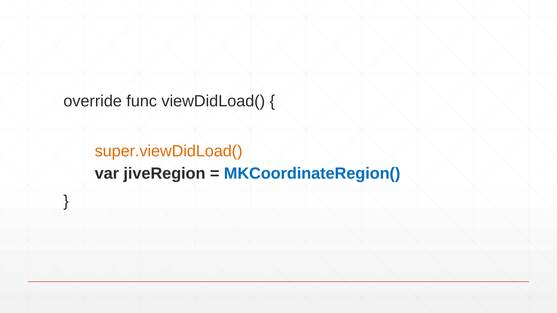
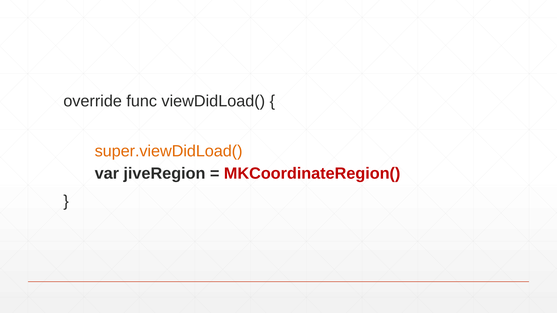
MKCoordinateRegion( colour: blue -> red
